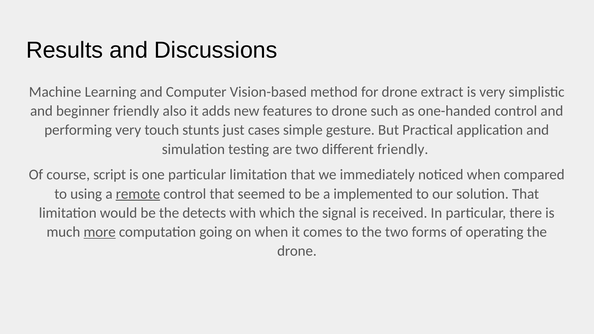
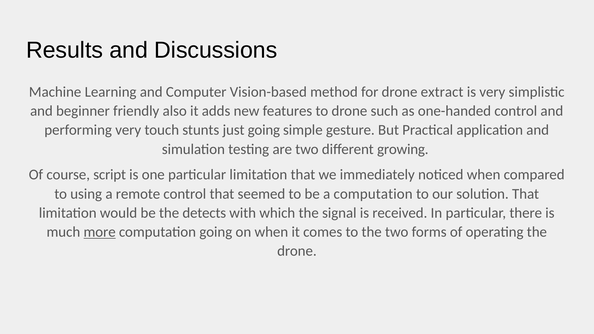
just cases: cases -> going
different friendly: friendly -> growing
remote underline: present -> none
a implemented: implemented -> computation
